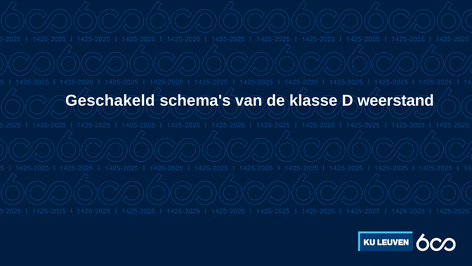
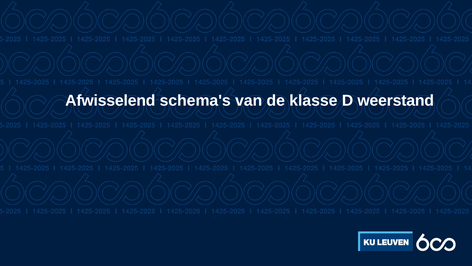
Geschakeld: Geschakeld -> Afwisselend
